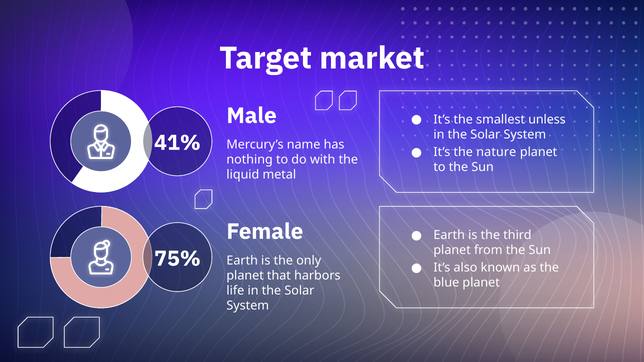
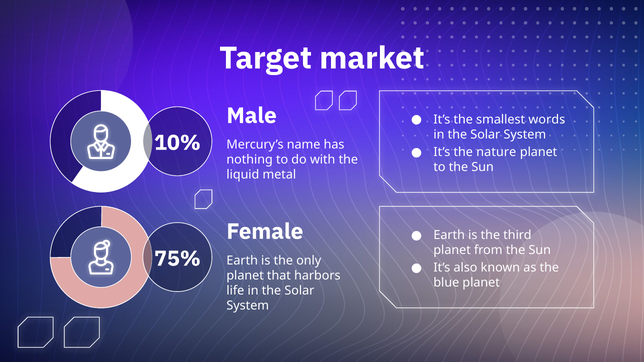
unless: unless -> words
41%: 41% -> 10%
